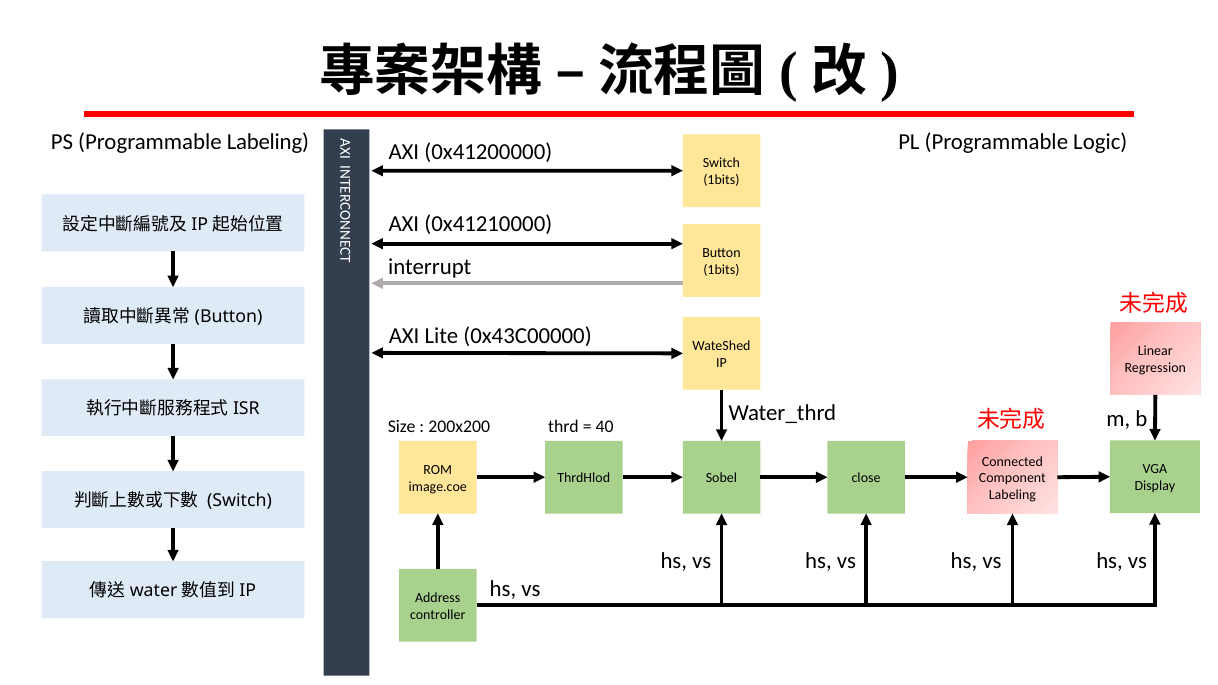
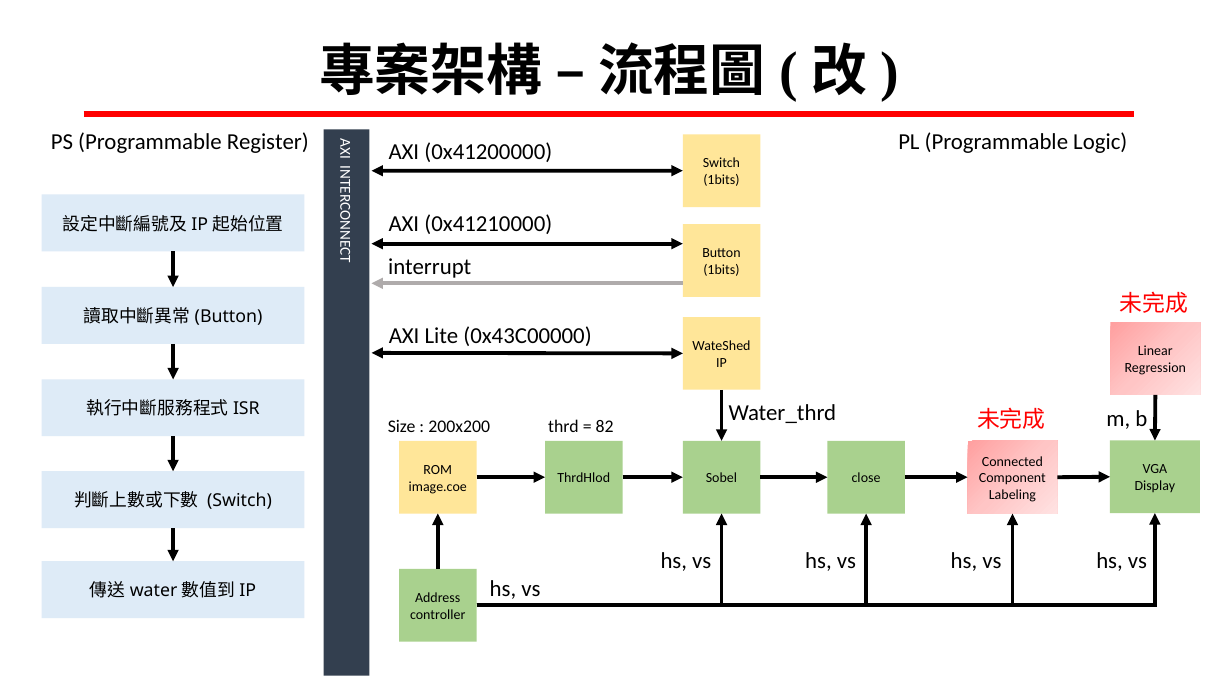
Programmable Labeling: Labeling -> Register
40: 40 -> 82
